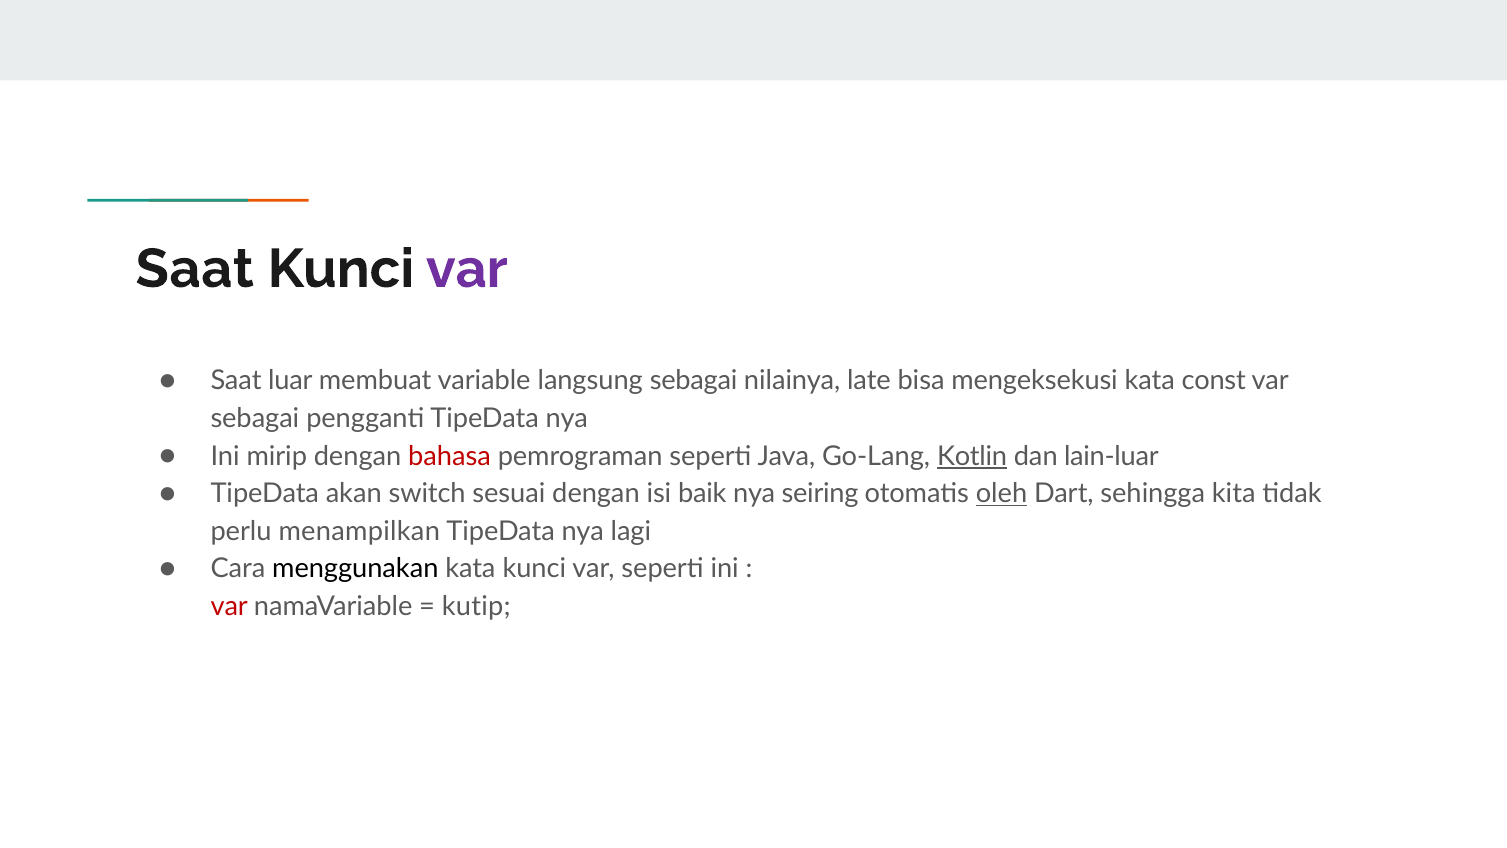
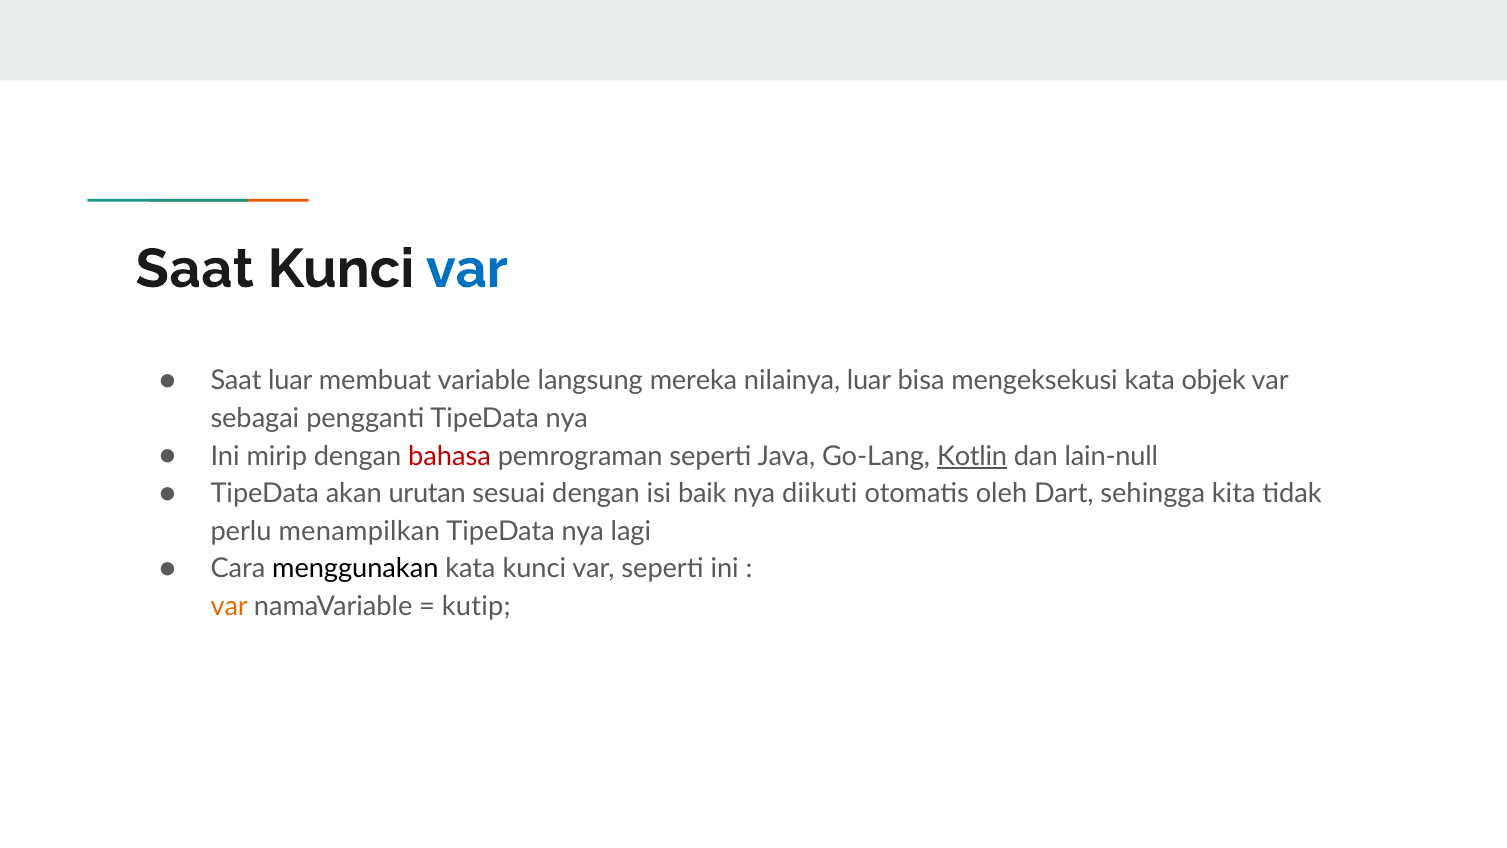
var at (467, 269) colour: purple -> blue
langsung sebagai: sebagai -> mereka
nilainya late: late -> luar
const: const -> objek
lain-luar: lain-luar -> lain-null
switch: switch -> urutan
seiring: seiring -> diikuti
oleh underline: present -> none
var at (229, 606) colour: red -> orange
